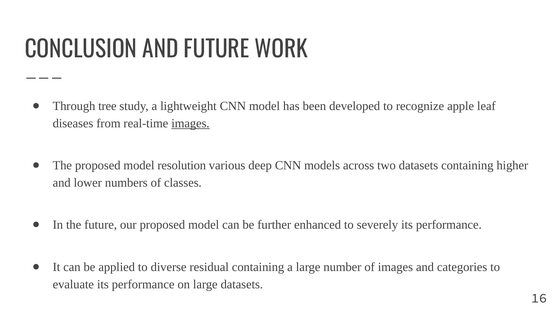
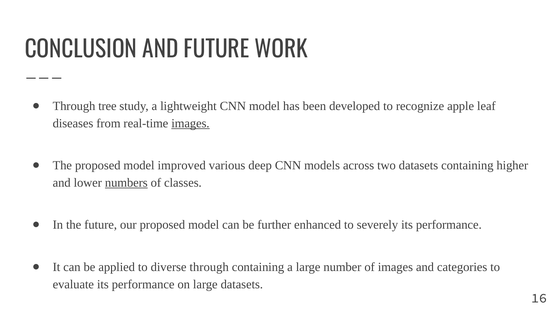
resolution: resolution -> improved
numbers underline: none -> present
diverse residual: residual -> through
